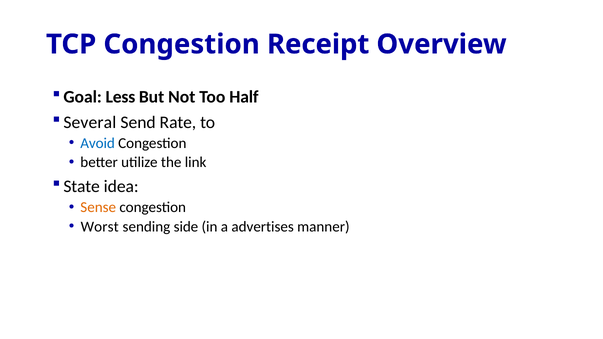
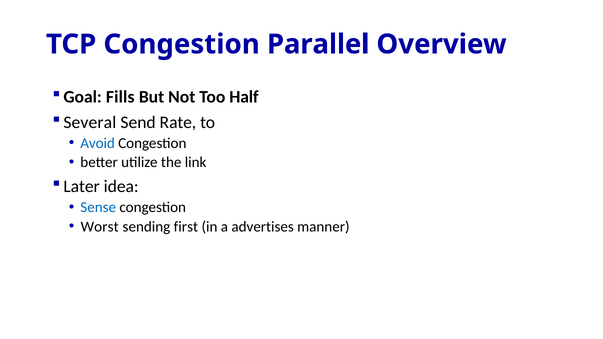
Receipt: Receipt -> Parallel
Less: Less -> Fills
State: State -> Later
Sense colour: orange -> blue
side: side -> first
